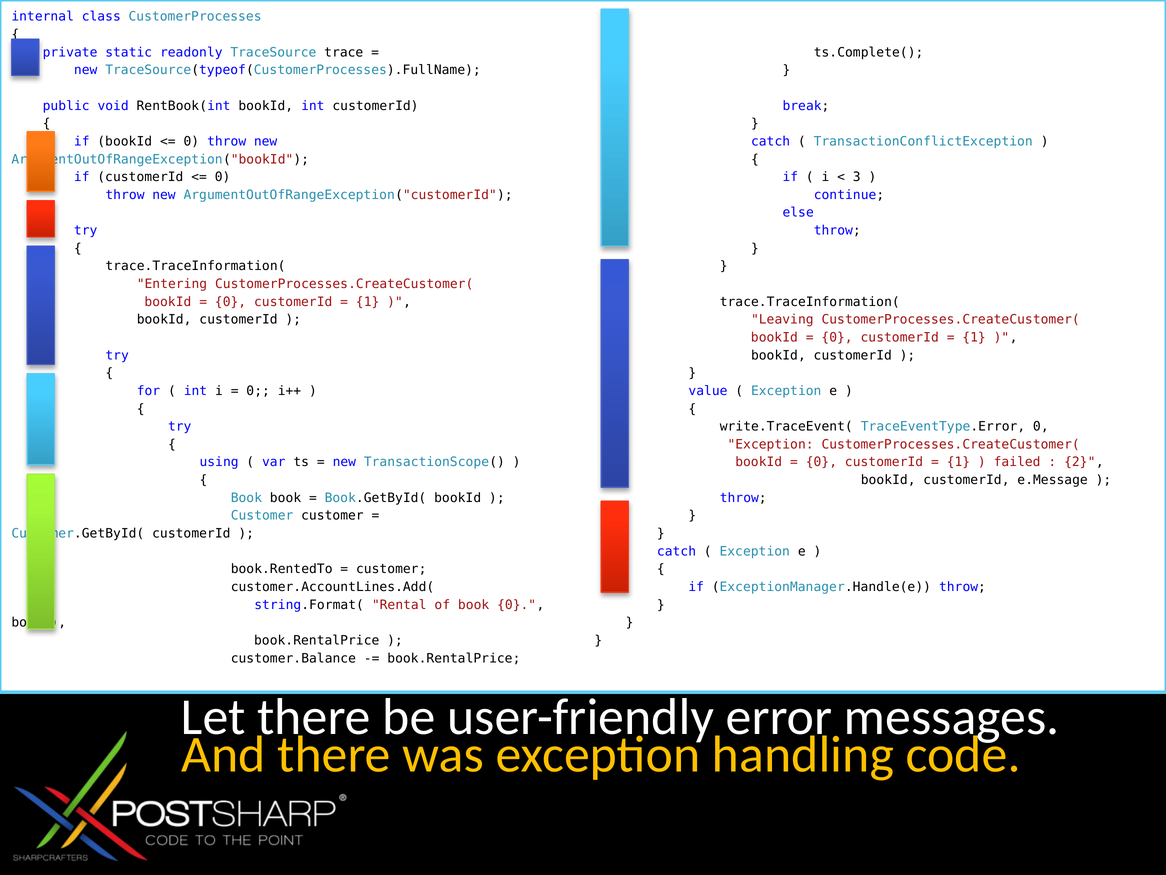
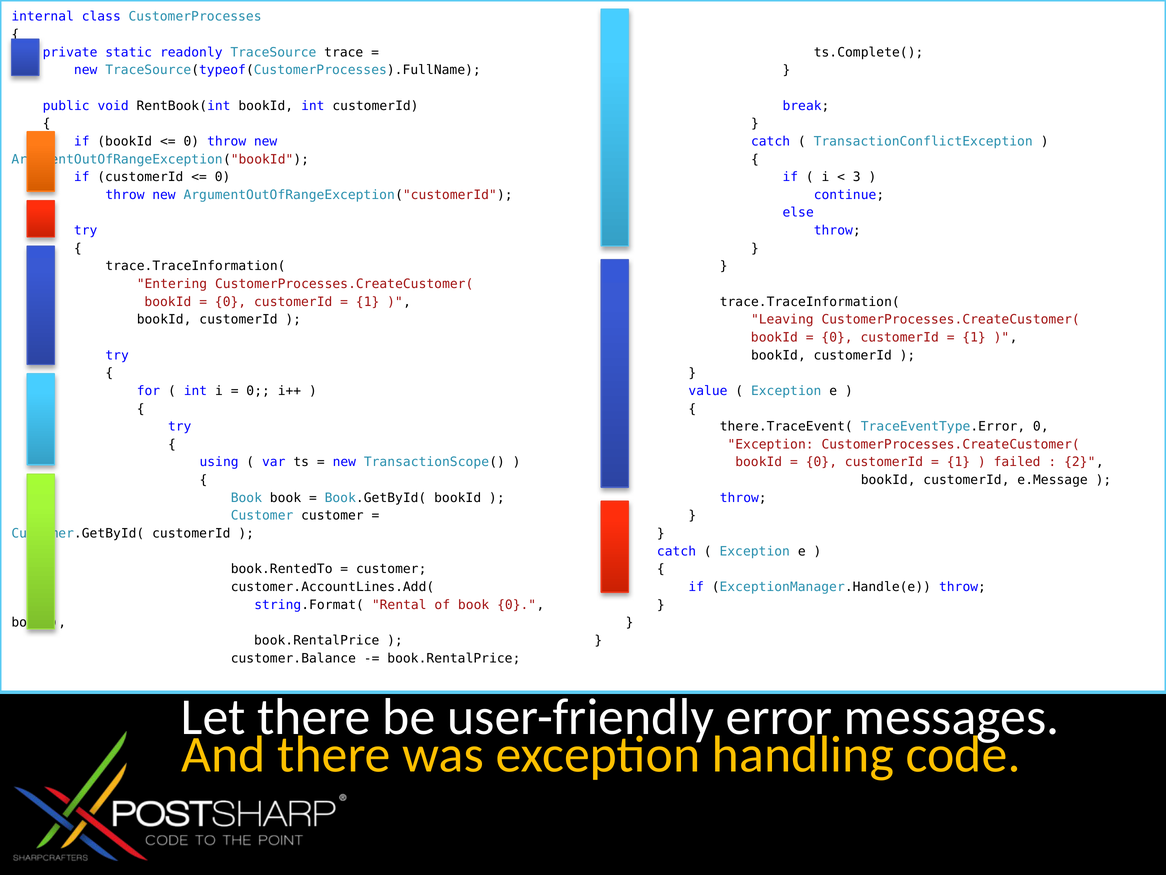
write.TraceEvent(: write.TraceEvent( -> there.TraceEvent(
